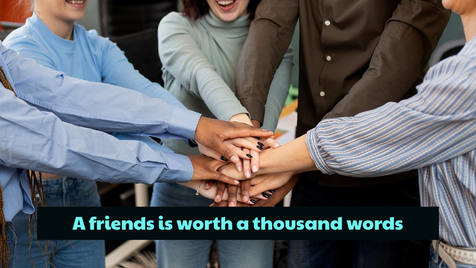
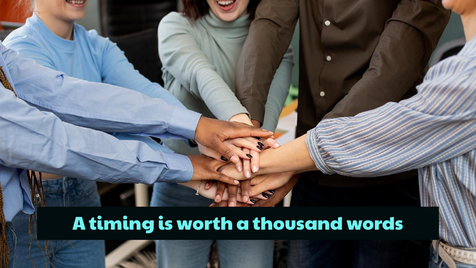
friends: friends -> timing
